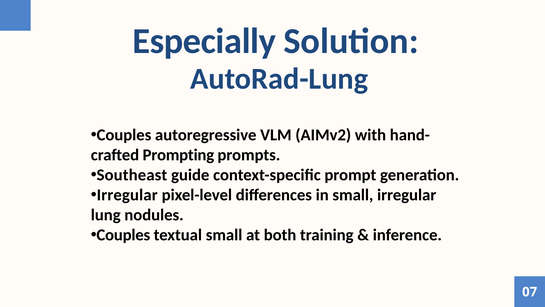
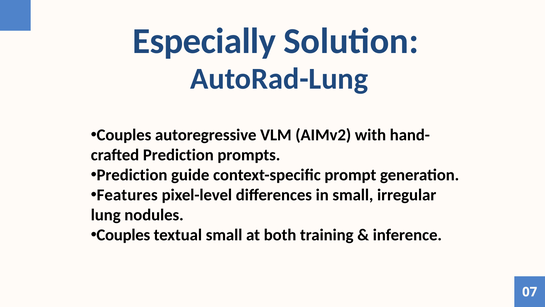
Prompting at (178, 155): Prompting -> Prediction
Southeast at (132, 175): Southeast -> Prediction
Irregular at (127, 195): Irregular -> Features
